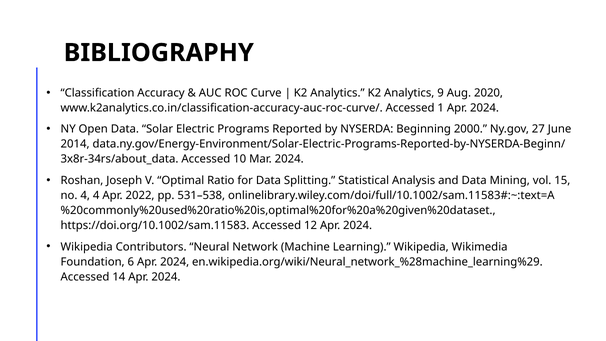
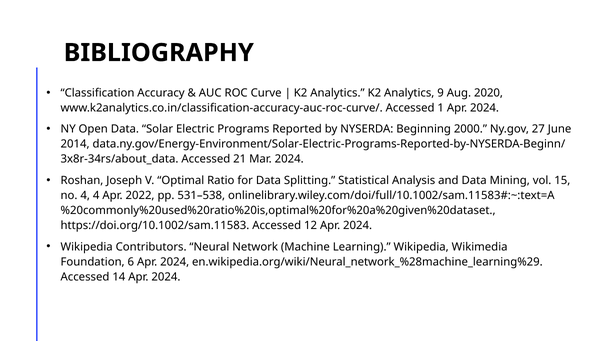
10: 10 -> 21
